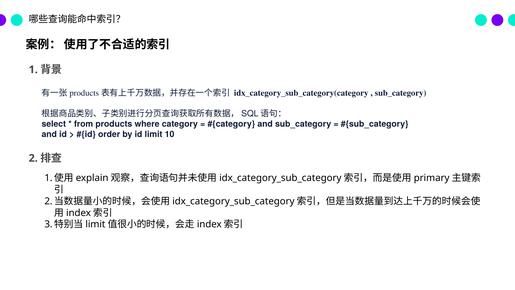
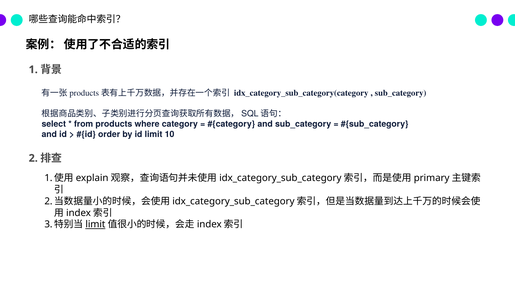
limit at (95, 224) underline: none -> present
